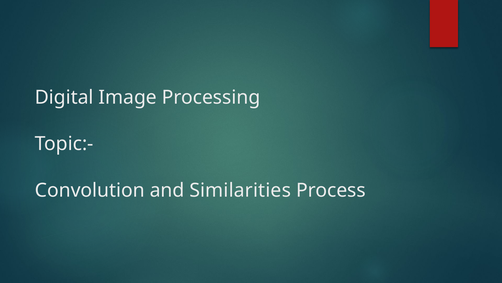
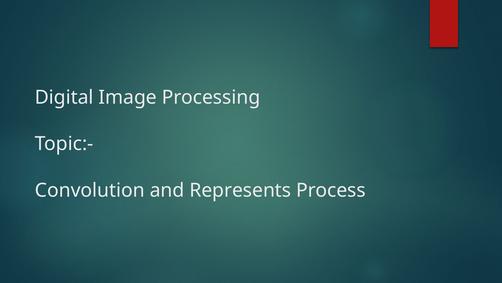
Similarities: Similarities -> Represents
